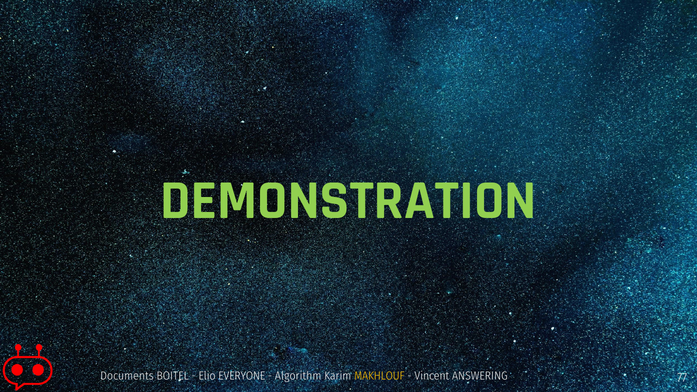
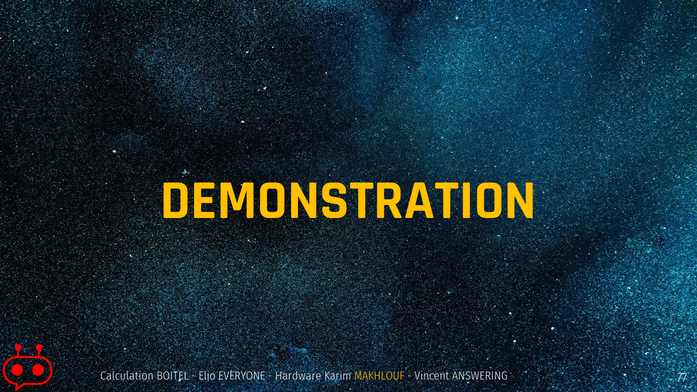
DEMONSTRATION colour: light green -> yellow
Documents: Documents -> Calculation
Algorithm: Algorithm -> Hardware
